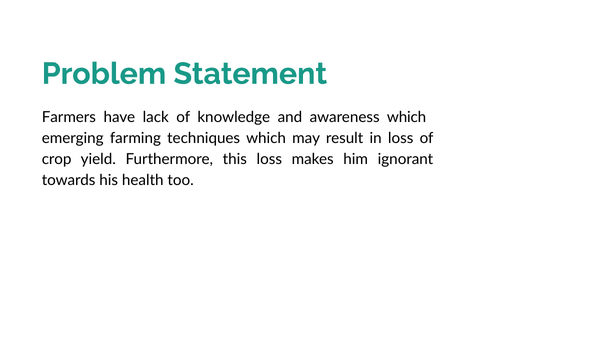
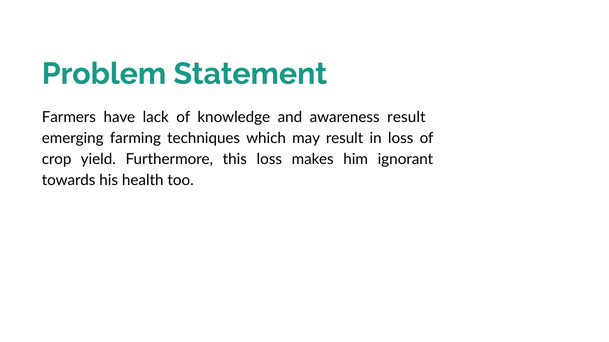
awareness which: which -> result
